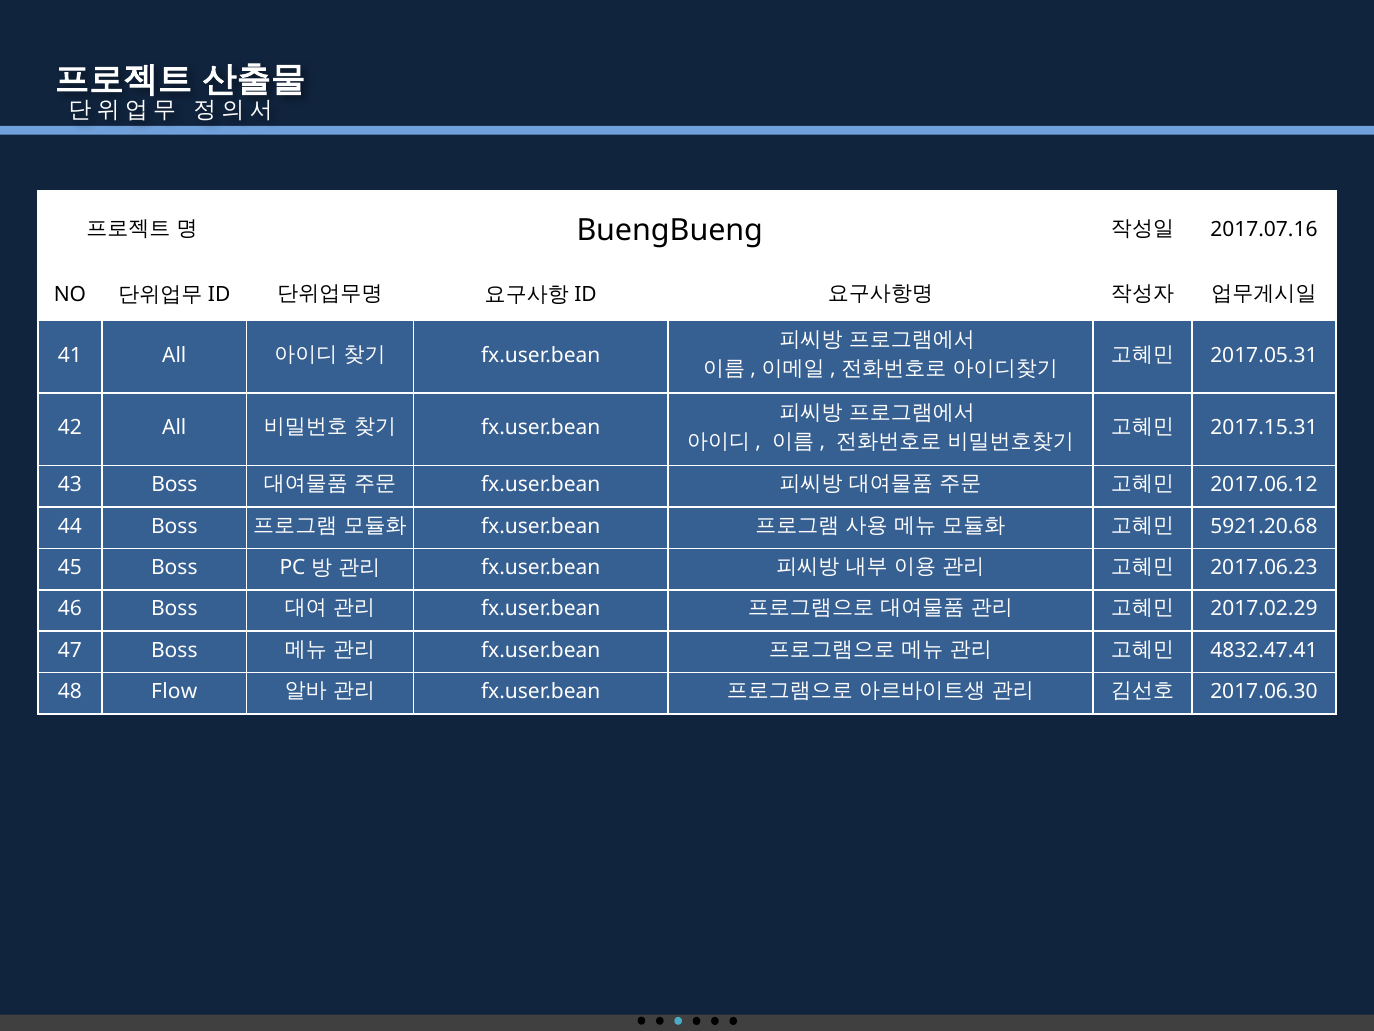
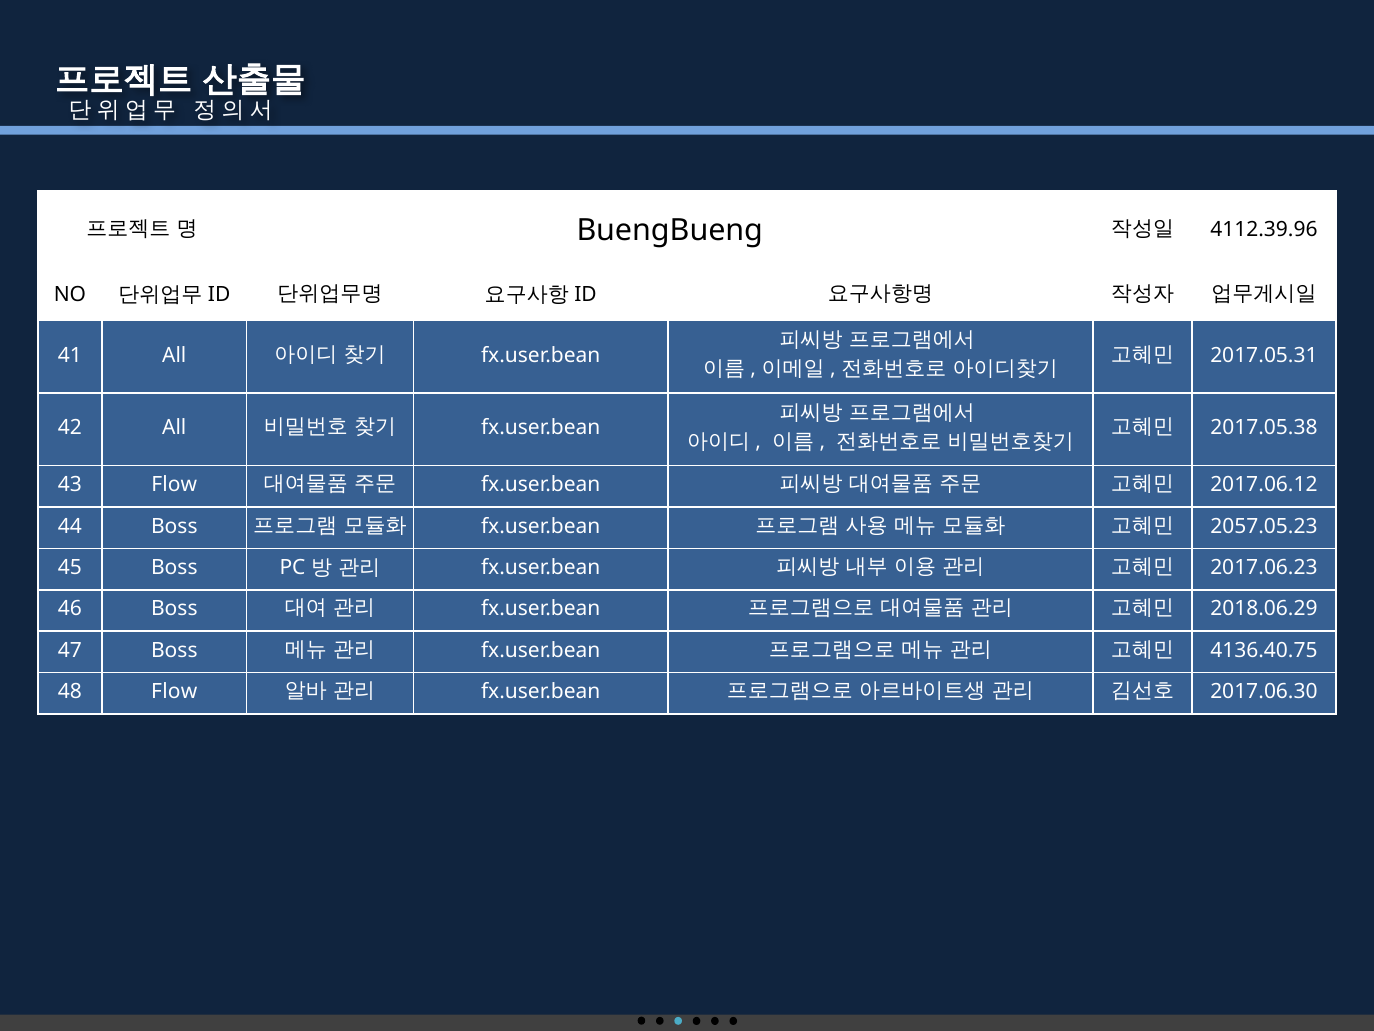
2017.07.16: 2017.07.16 -> 4112.39.96
2017.15.31: 2017.15.31 -> 2017.05.38
43 Boss: Boss -> Flow
5921.20.68: 5921.20.68 -> 2057.05.23
2017.02.29: 2017.02.29 -> 2018.06.29
4832.47.41: 4832.47.41 -> 4136.40.75
